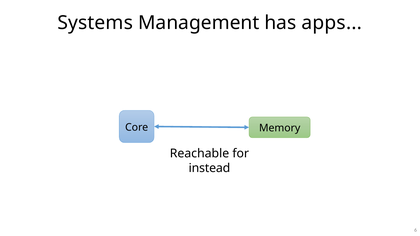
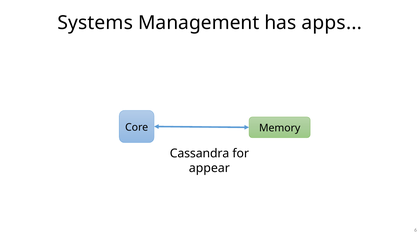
Reachable: Reachable -> Cassandra
instead: instead -> appear
